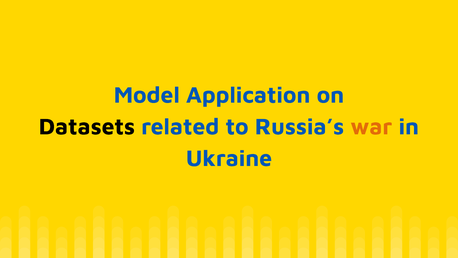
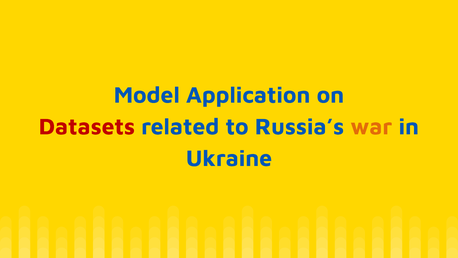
Datasets colour: black -> red
